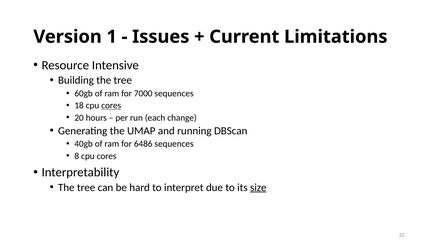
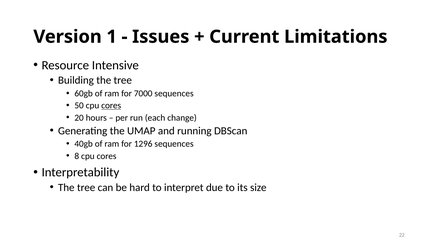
18: 18 -> 50
6486: 6486 -> 1296
size underline: present -> none
